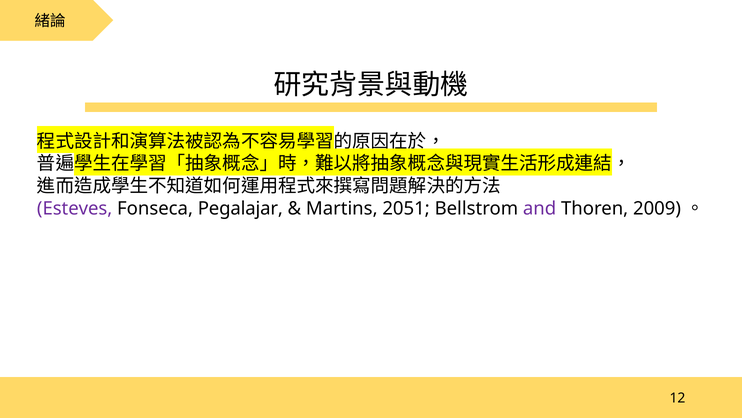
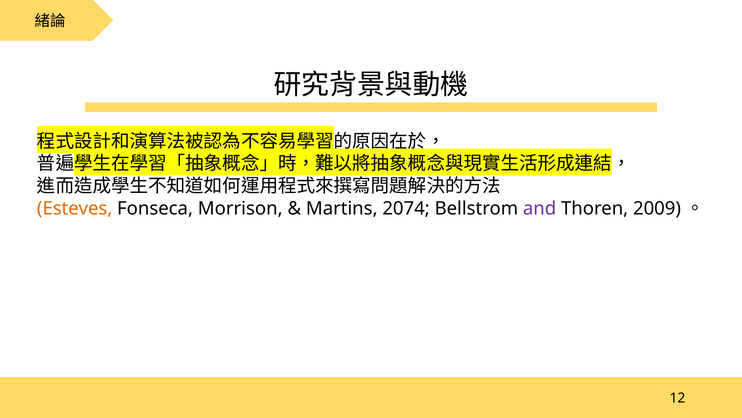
Esteves colour: purple -> orange
Pegalajar: Pegalajar -> Morrison
2051: 2051 -> 2074
